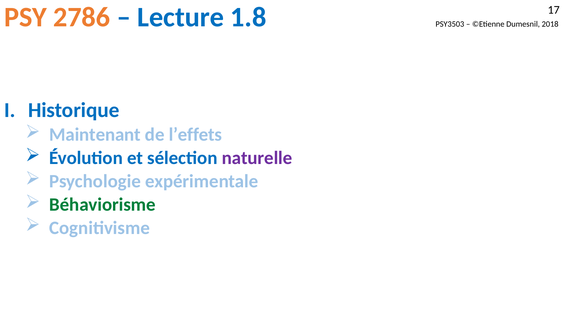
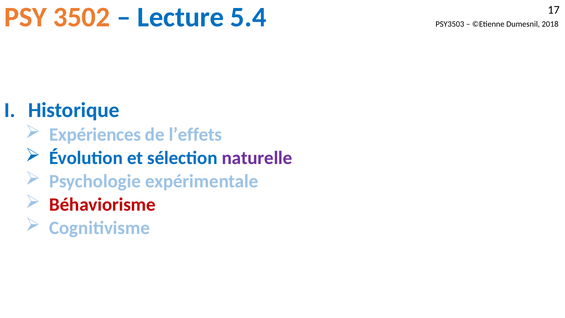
2786: 2786 -> 3502
1.8: 1.8 -> 5.4
Maintenant: Maintenant -> Expériences
Béhaviorisme colour: green -> red
